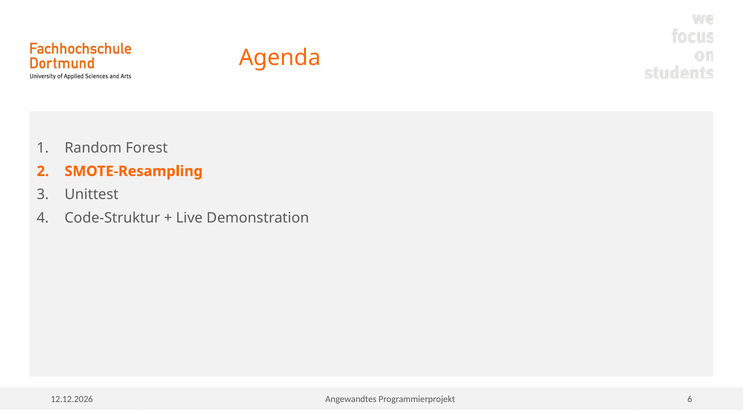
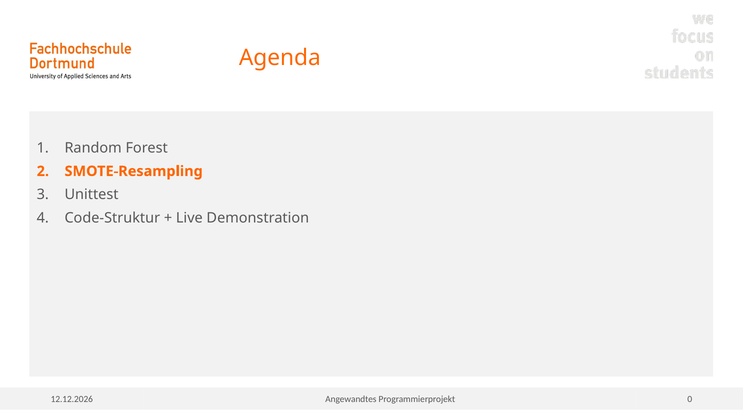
6: 6 -> 0
